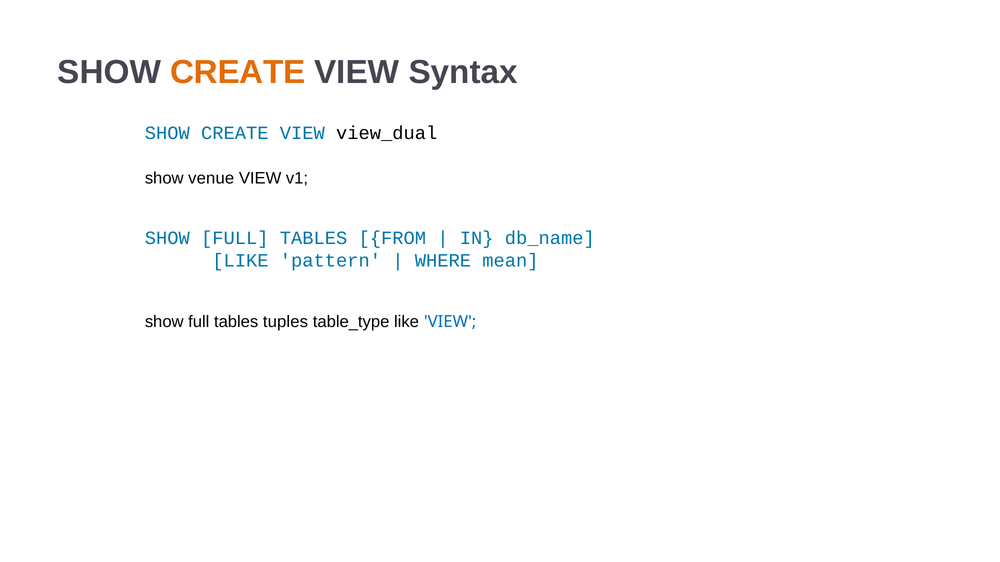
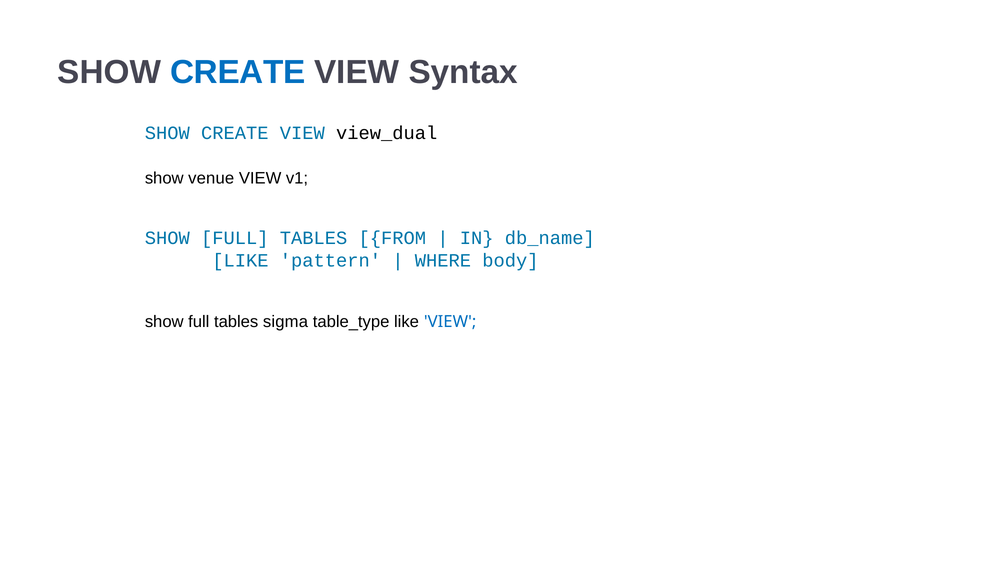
CREATE at (238, 72) colour: orange -> blue
mean: mean -> body
tuples: tuples -> sigma
